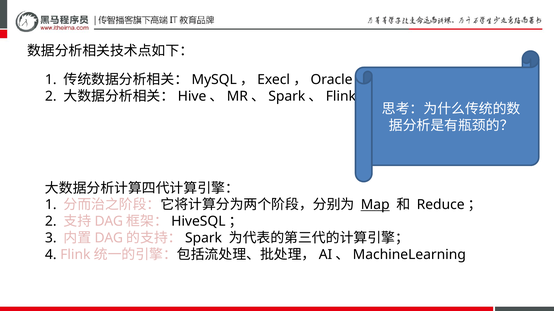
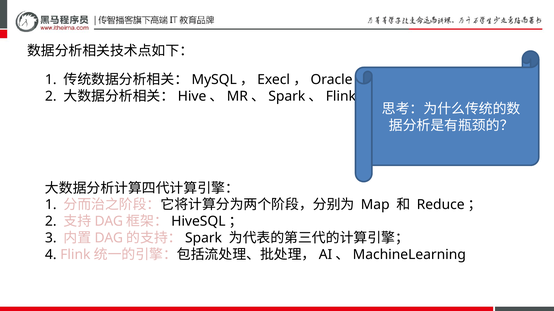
Map underline: present -> none
